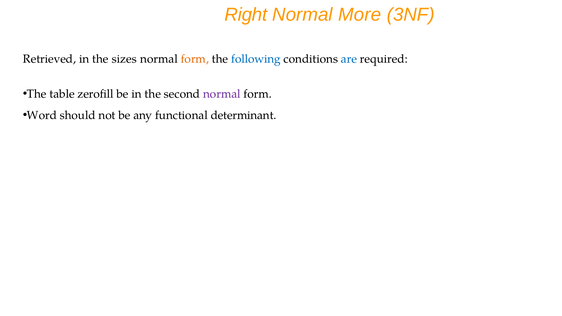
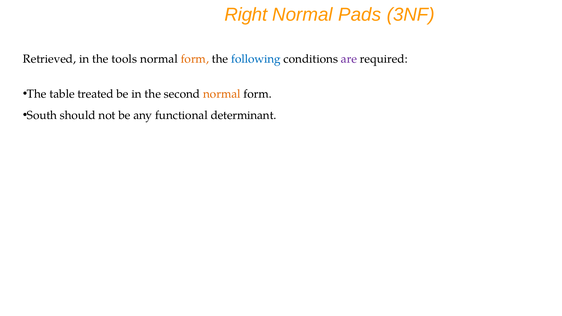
More: More -> Pads
sizes: sizes -> tools
are colour: blue -> purple
zerofill: zerofill -> treated
normal at (222, 94) colour: purple -> orange
Word: Word -> South
